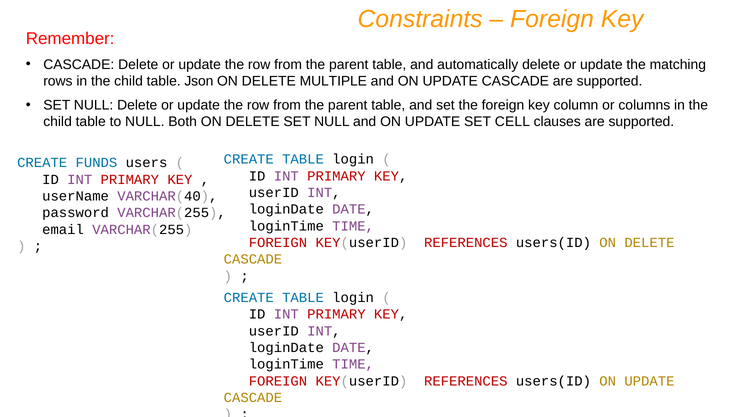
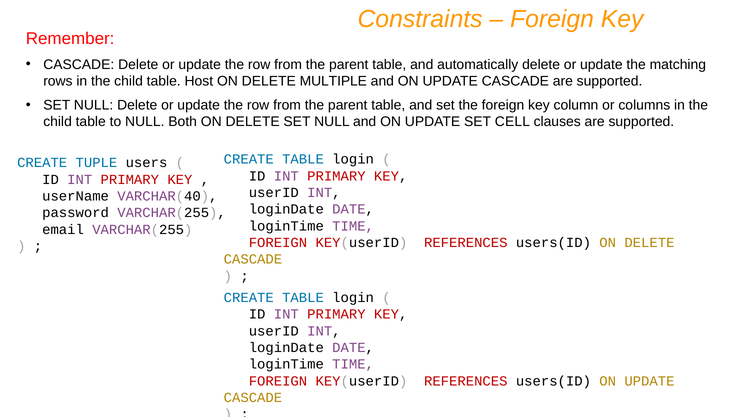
Json: Json -> Host
FUNDS: FUNDS -> TUPLE
